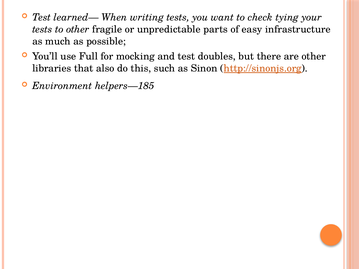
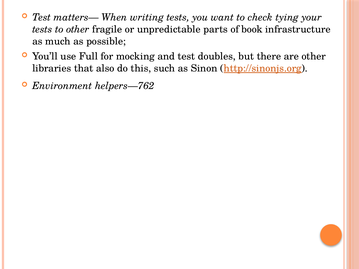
learned—: learned— -> matters—
easy: easy -> book
helpers—185: helpers—185 -> helpers—762
